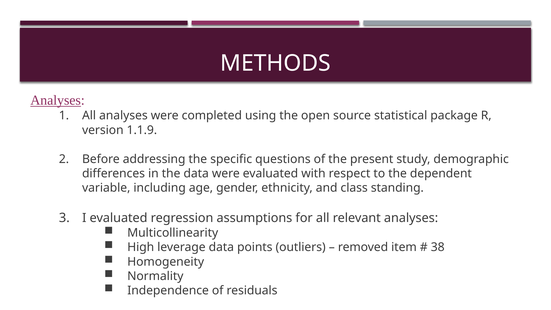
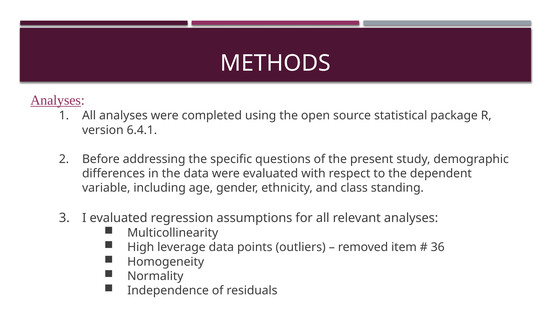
1.1.9: 1.1.9 -> 6.4.1
38: 38 -> 36
